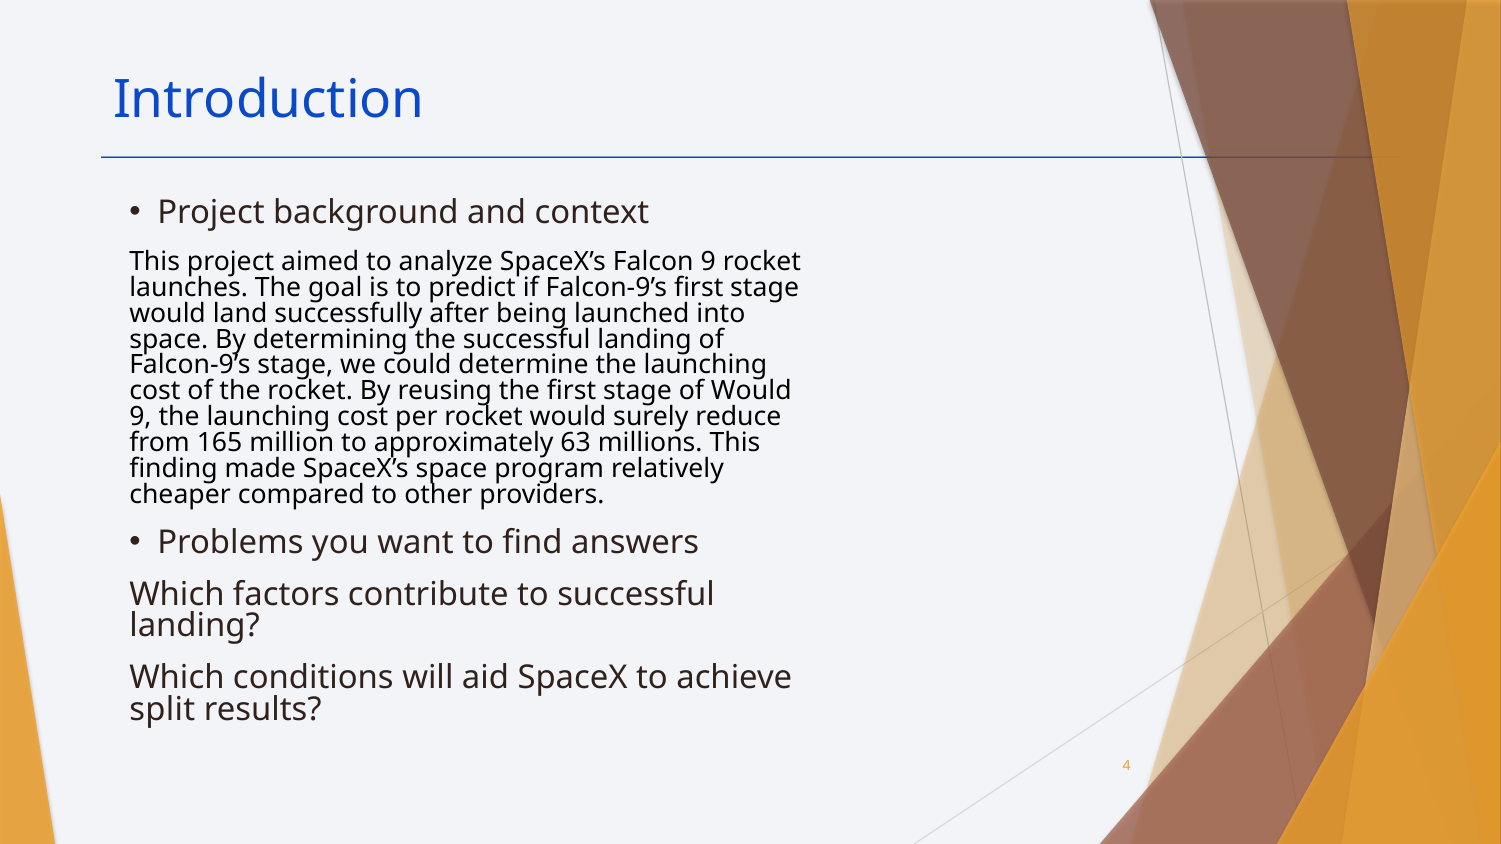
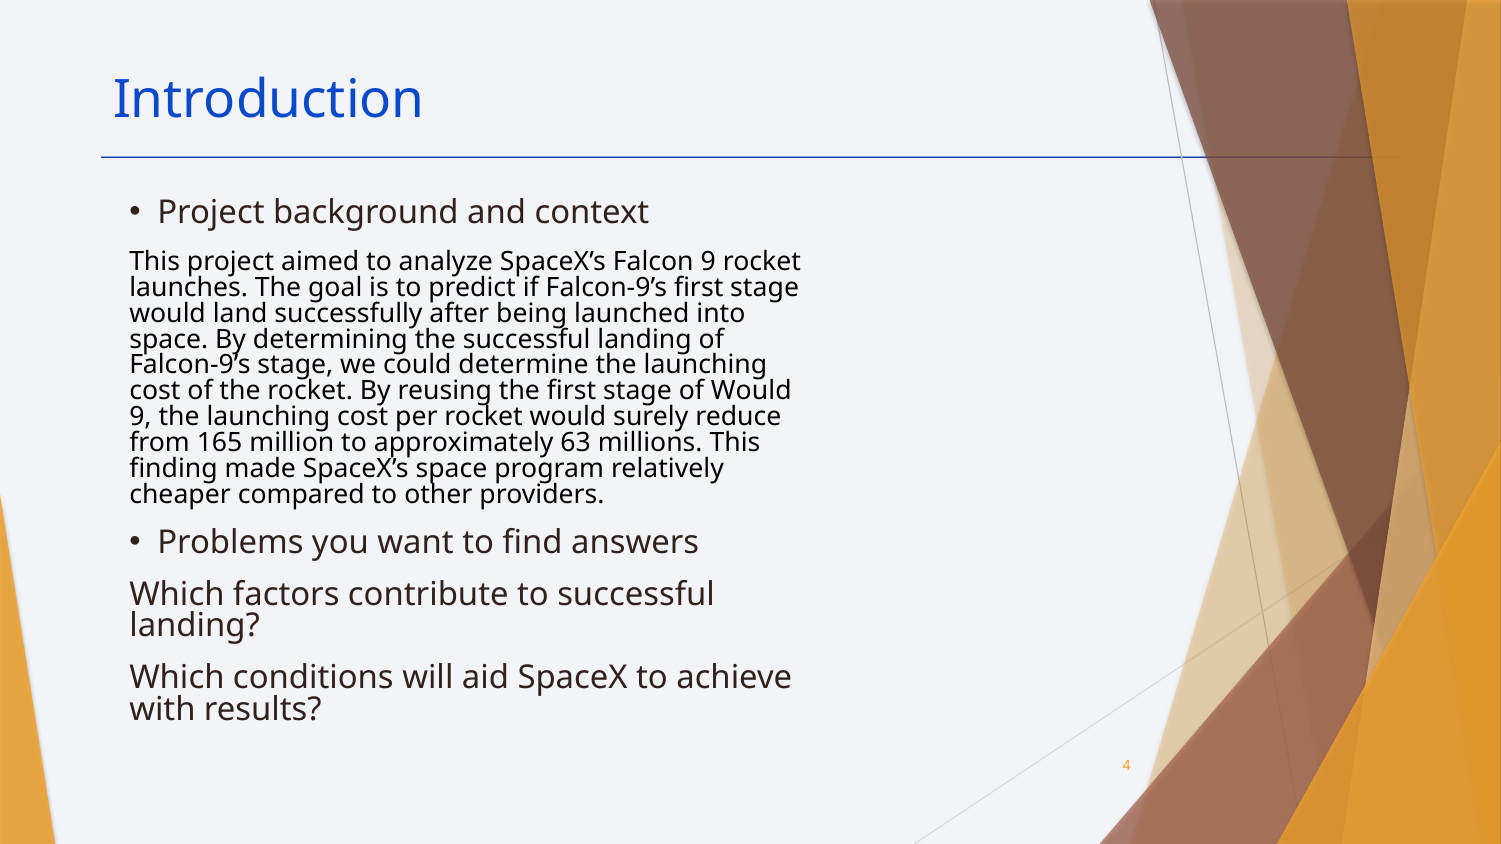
split: split -> with
